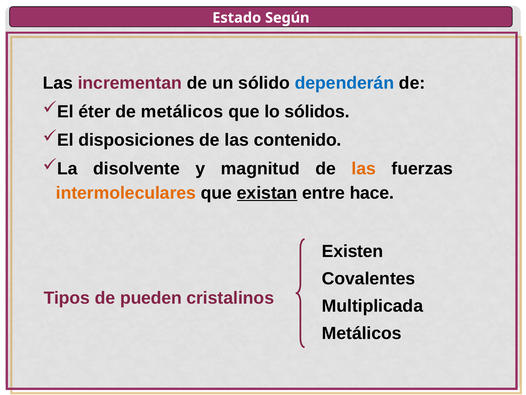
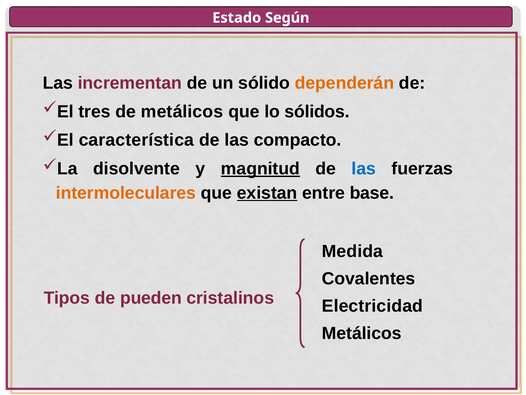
dependerán colour: blue -> orange
éter: éter -> tres
disposiciones: disposiciones -> característica
contenido: contenido -> compacto
magnitud underline: none -> present
las at (364, 169) colour: orange -> blue
hace: hace -> base
Existen: Existen -> Medida
Multiplicada: Multiplicada -> Electricidad
